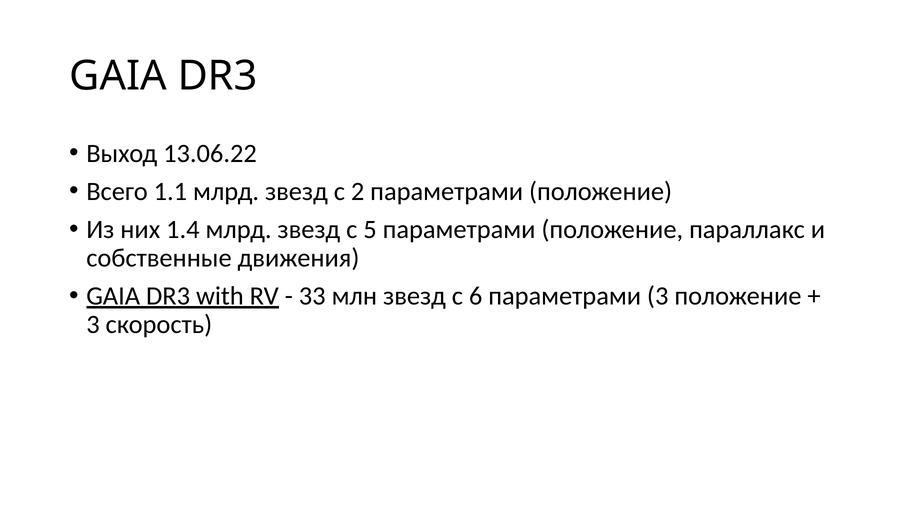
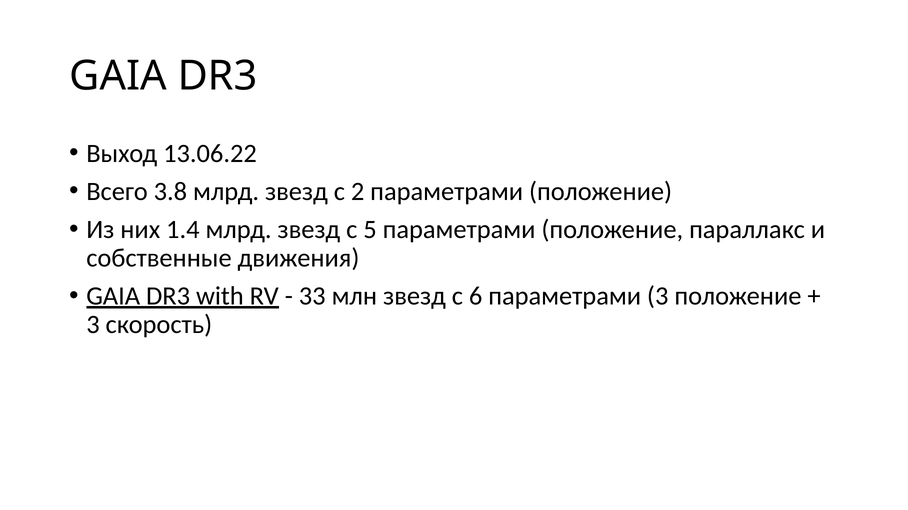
1.1: 1.1 -> 3.8
